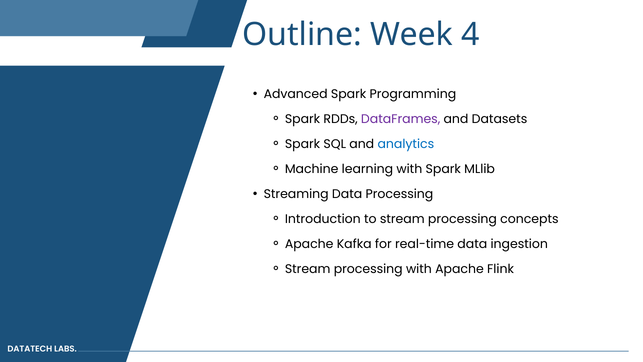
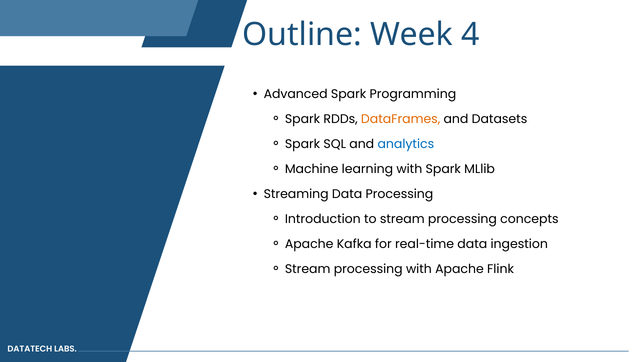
DataFrames colour: purple -> orange
